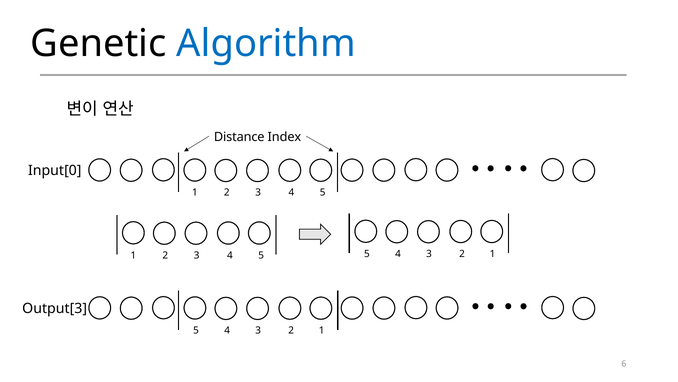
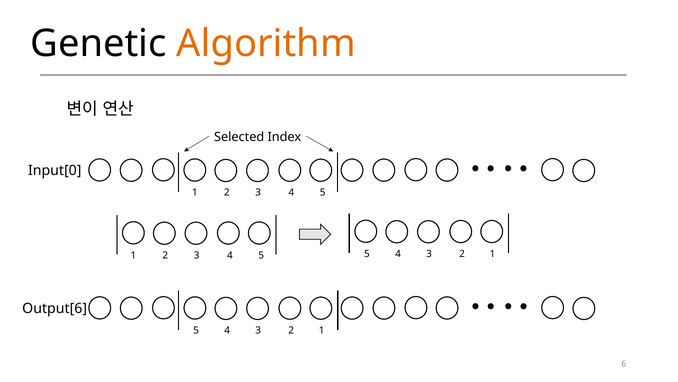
Algorithm colour: blue -> orange
Distance: Distance -> Selected
Output[3: Output[3 -> Output[6
